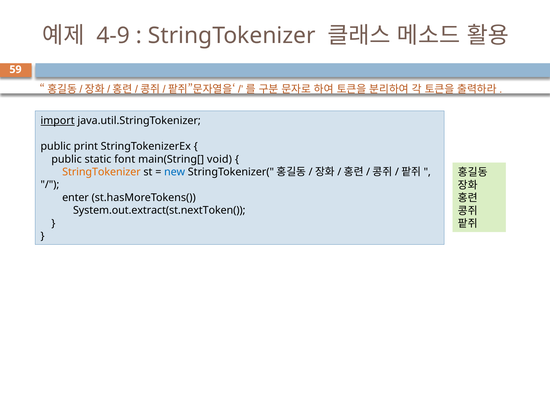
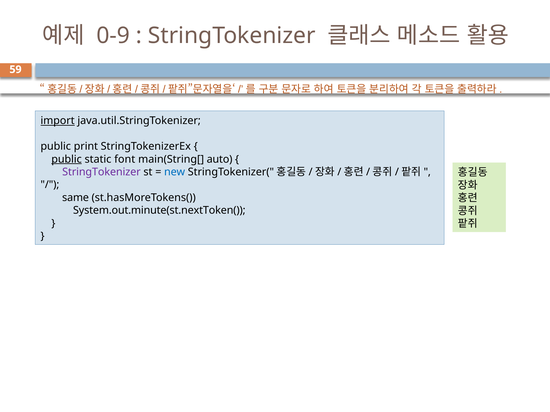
4-9: 4-9 -> 0-9
public at (67, 159) underline: none -> present
void: void -> auto
StringTokenizer at (101, 172) colour: orange -> purple
enter: enter -> same
System.out.extract(st.nextToken(: System.out.extract(st.nextToken( -> System.out.minute(st.nextToken(
